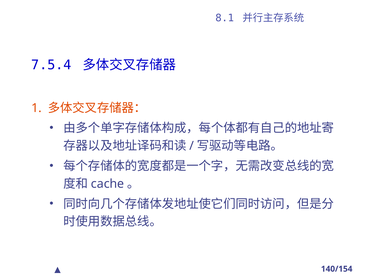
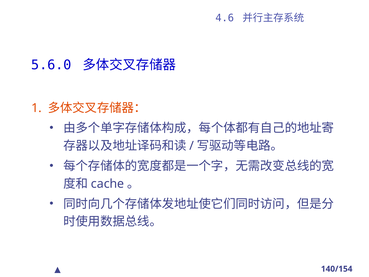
8.1: 8.1 -> 4.6
7.5.4: 7.5.4 -> 5.6.0
